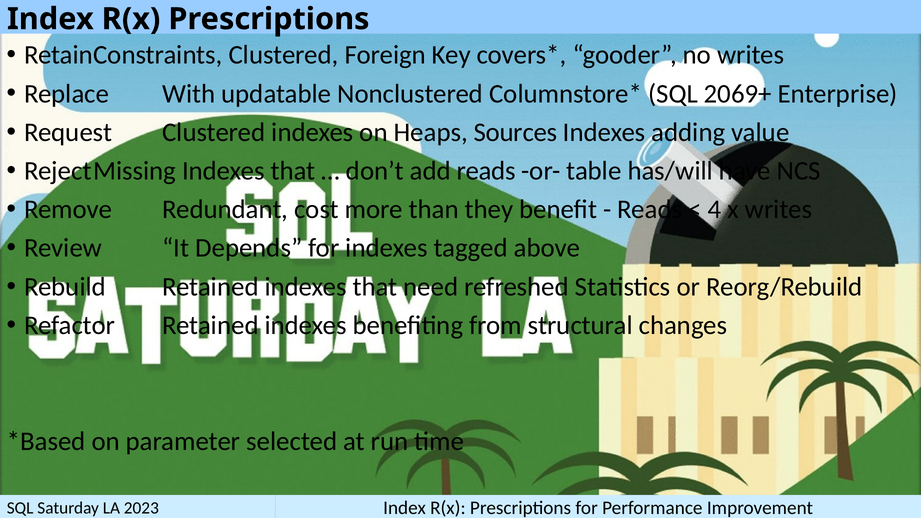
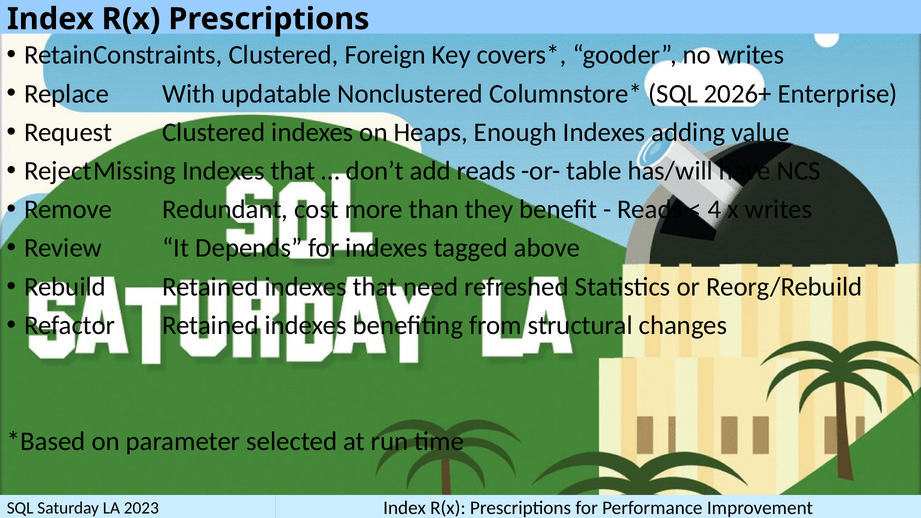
2069+: 2069+ -> 2026+
Sources: Sources -> Enough
